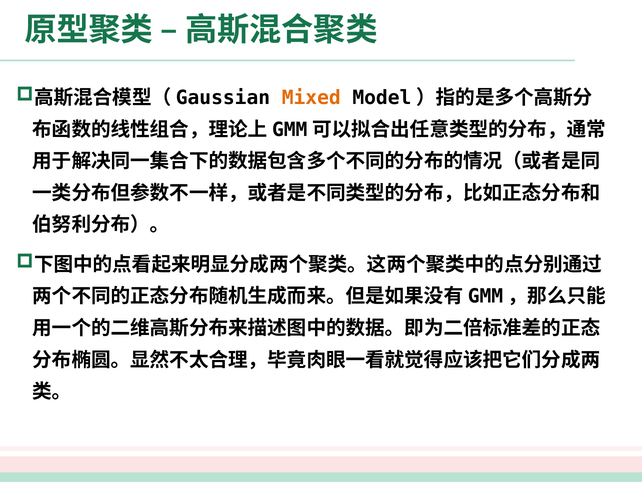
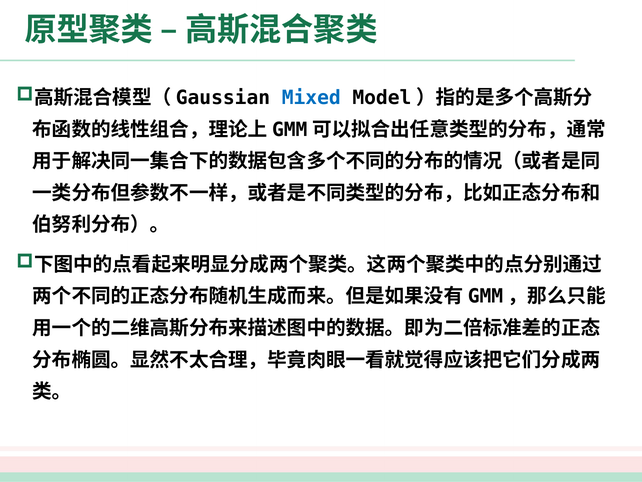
Mixed colour: orange -> blue
